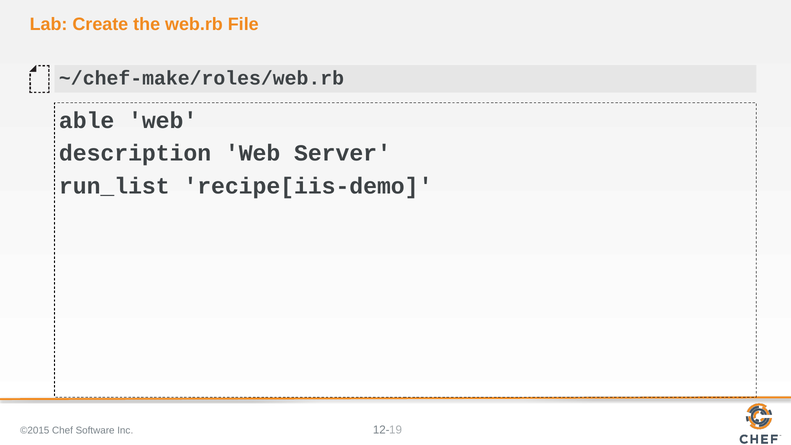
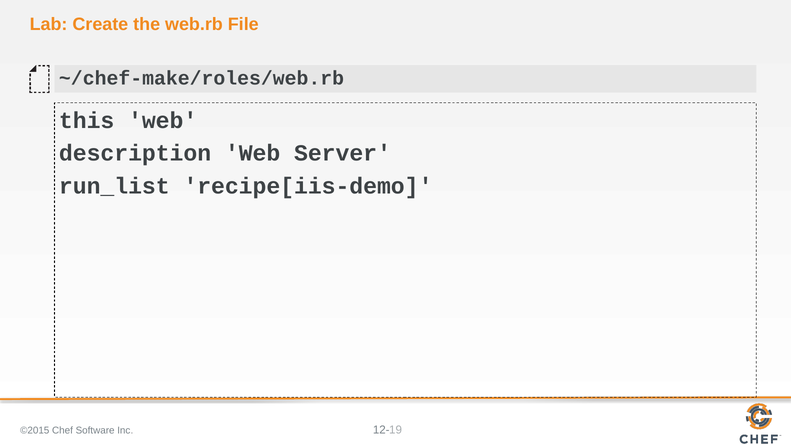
able: able -> this
